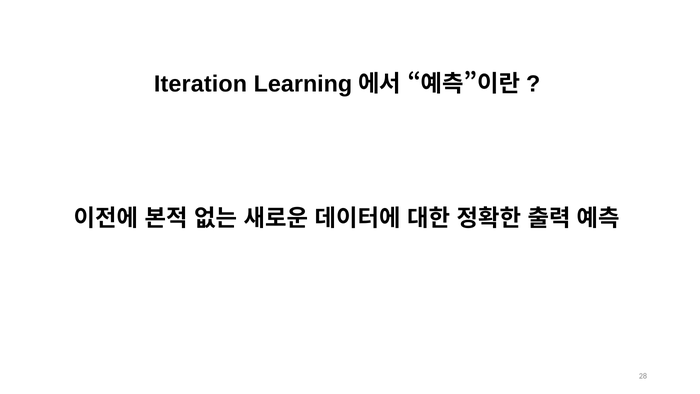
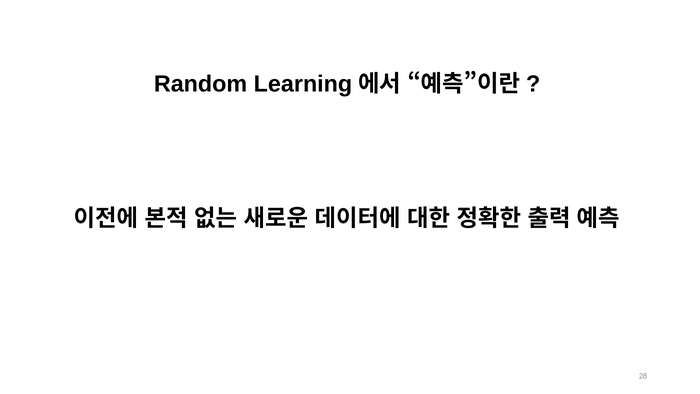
Iteration: Iteration -> Random
